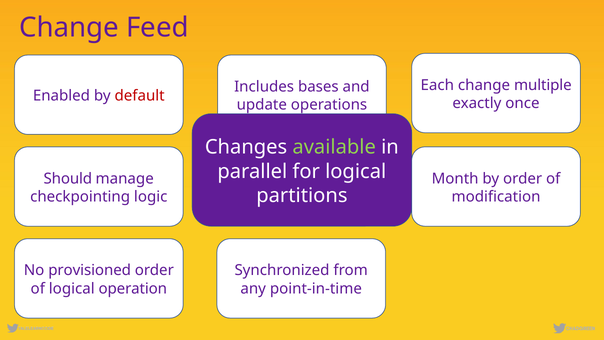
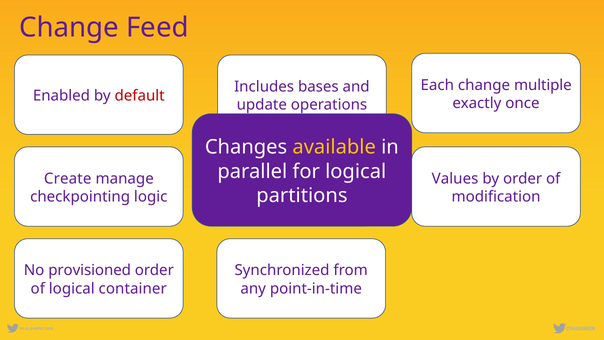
available colour: light green -> yellow
Should: Should -> Create
Month: Month -> Values
operation: operation -> container
